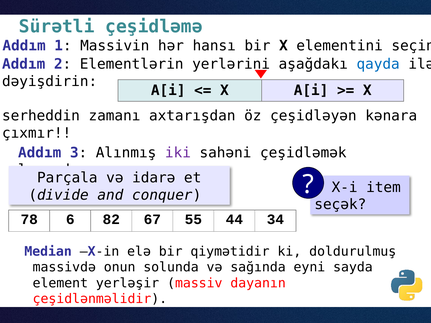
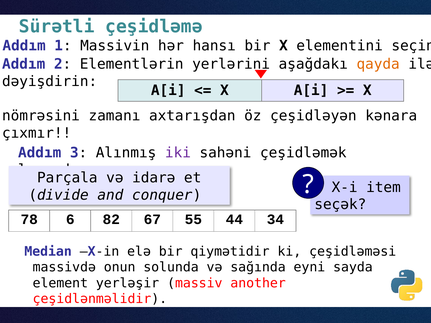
qayda colour: blue -> orange
serheddin: serheddin -> nömrəsini
doldurulmuş: doldurulmuş -> çeşidləməsi
dayanın: dayanın -> another
